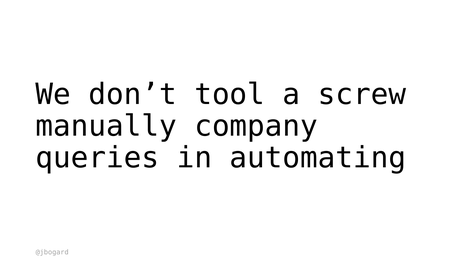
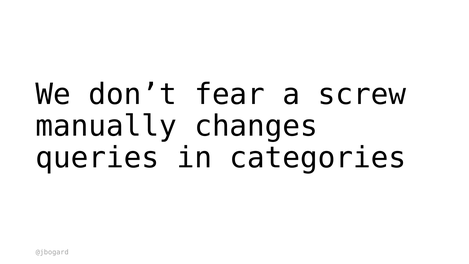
tool: tool -> fear
company: company -> changes
automating: automating -> categories
